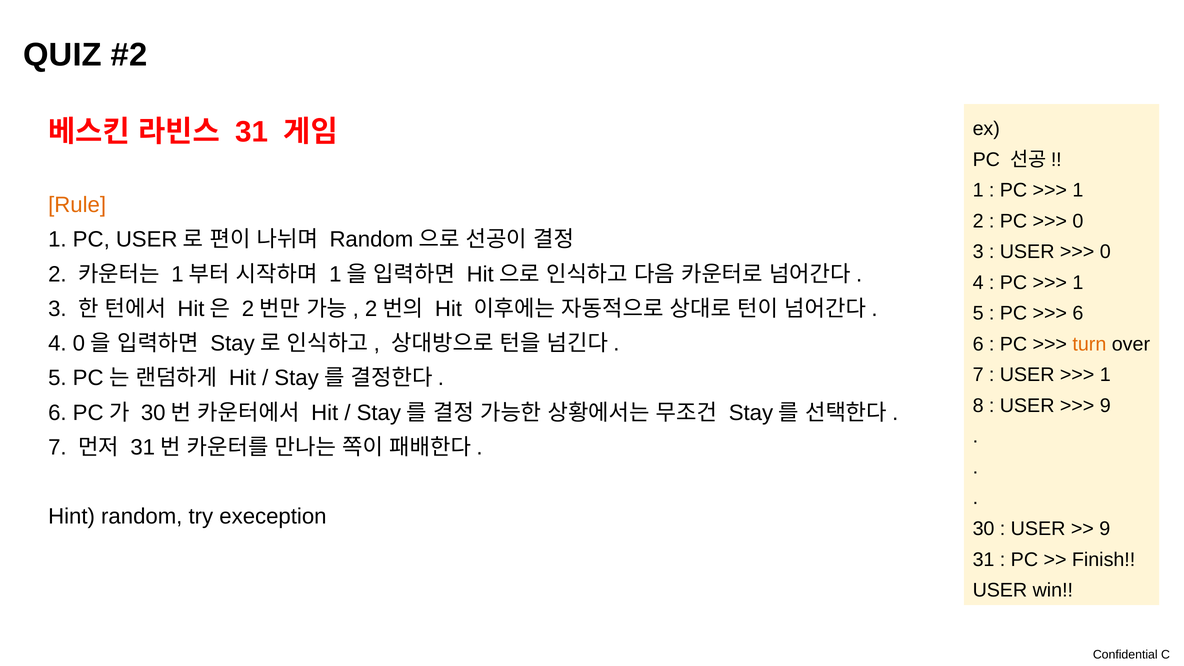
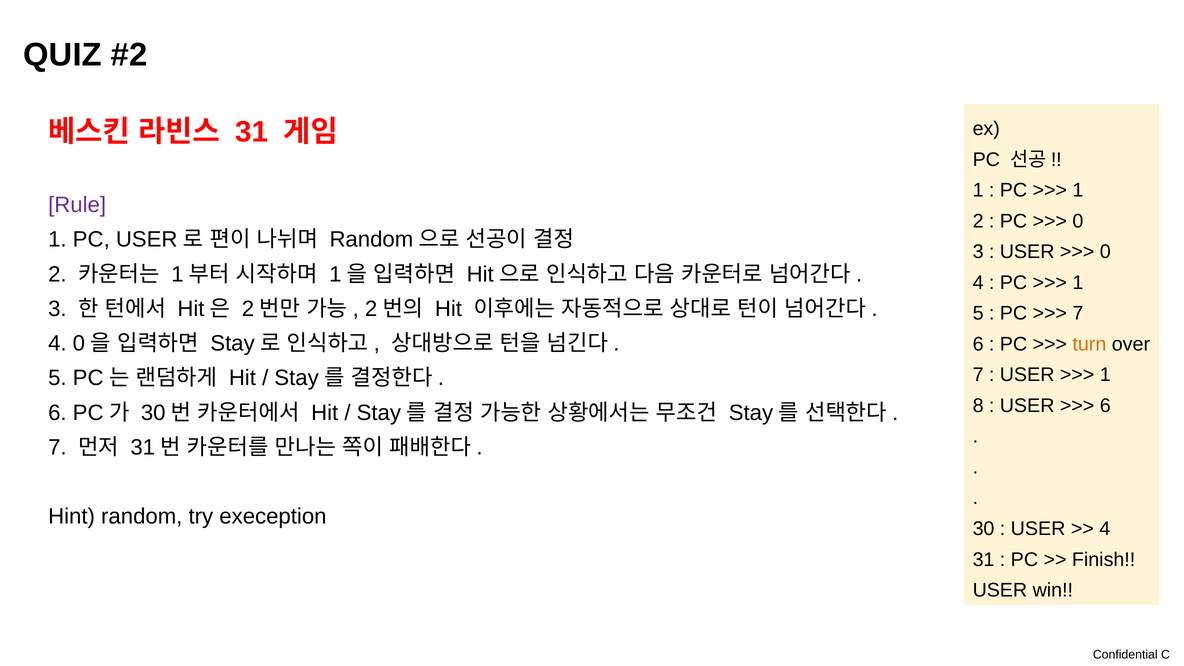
Rule colour: orange -> purple
6 at (1078, 313): 6 -> 7
9 at (1105, 406): 9 -> 6
9 at (1105, 529): 9 -> 4
